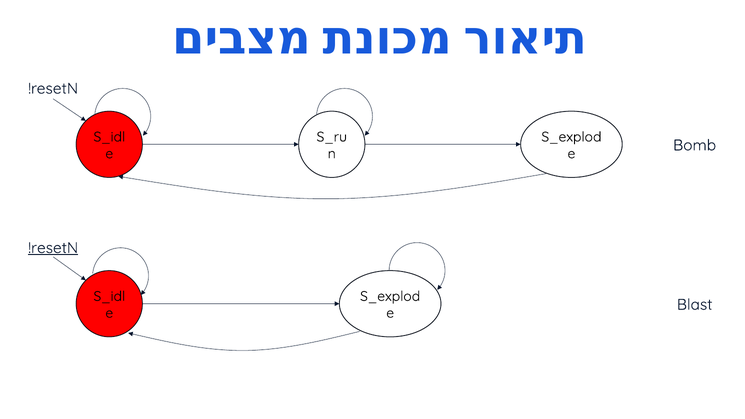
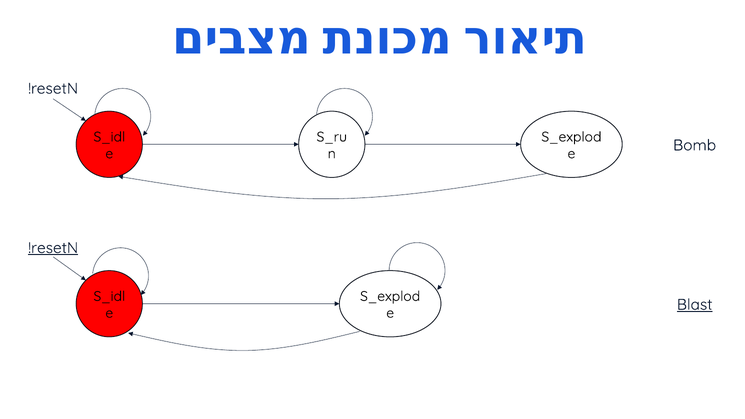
Blast underline: none -> present
